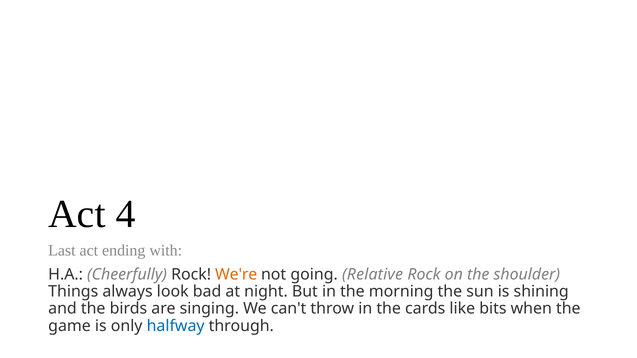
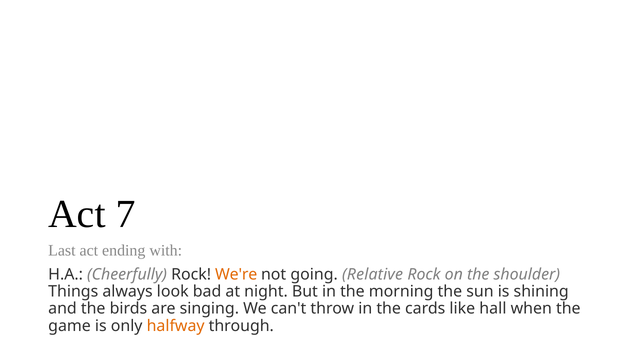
4: 4 -> 7
bits: bits -> hall
halfway colour: blue -> orange
